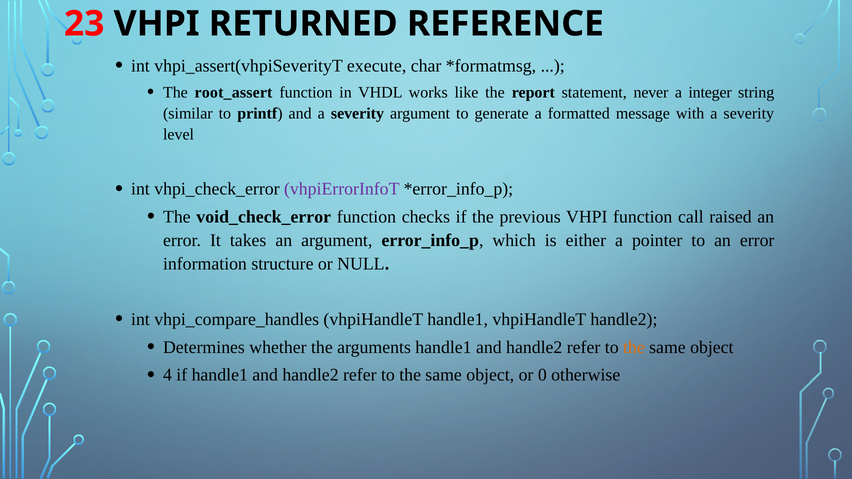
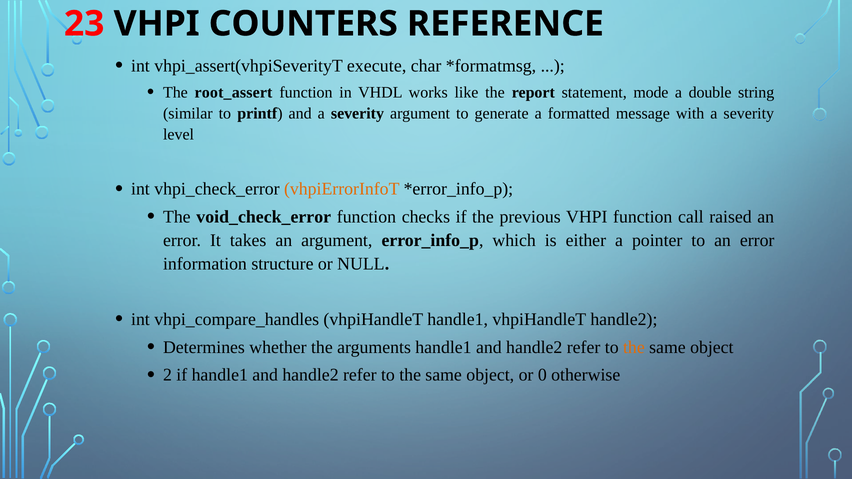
RETURNED: RETURNED -> COUNTERS
never: never -> mode
integer: integer -> double
vhpiErrorInfoT colour: purple -> orange
4: 4 -> 2
